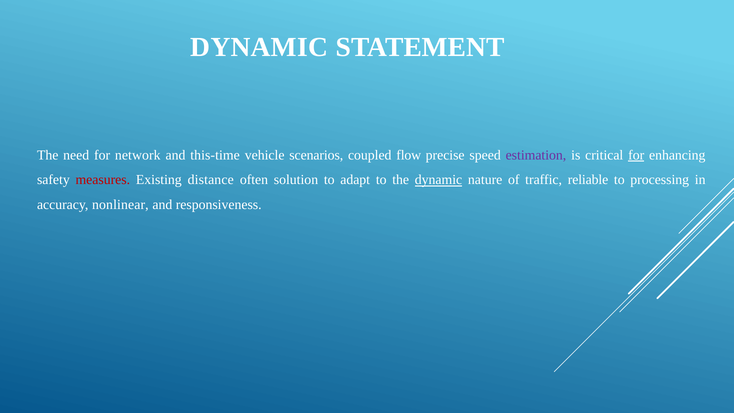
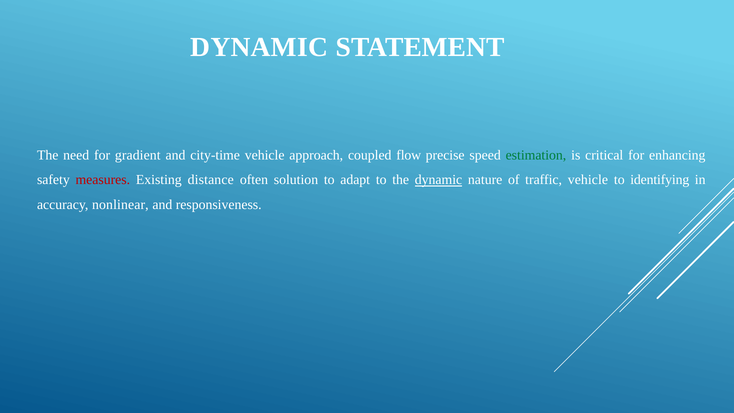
network: network -> gradient
this-time: this-time -> city-time
scenarios: scenarios -> approach
estimation colour: purple -> green
for at (636, 155) underline: present -> none
traffic reliable: reliable -> vehicle
processing: processing -> identifying
